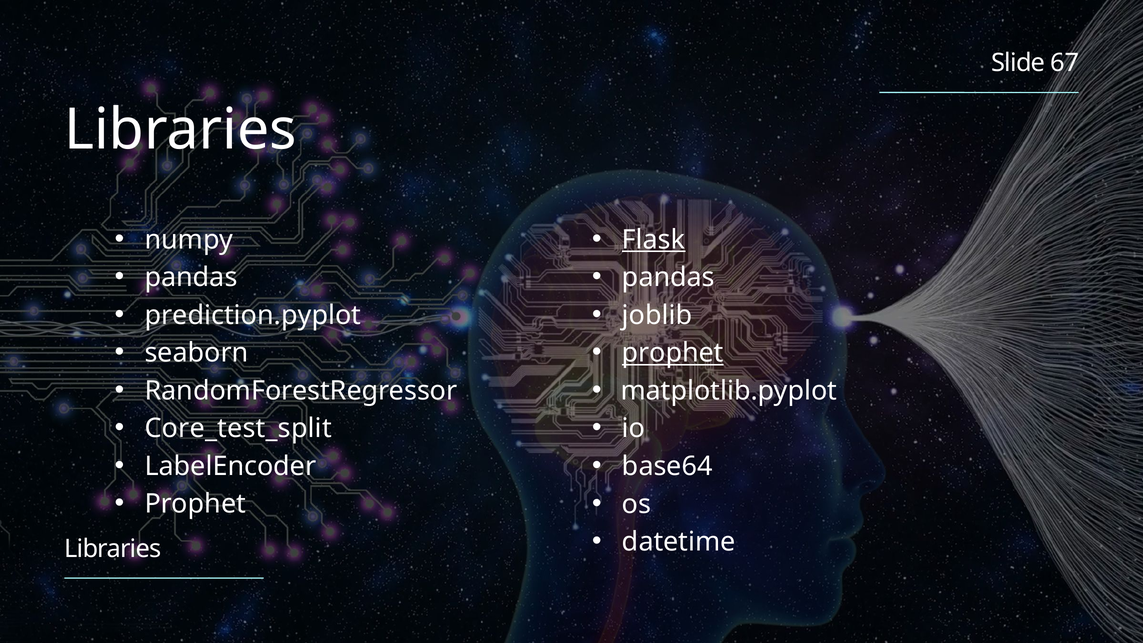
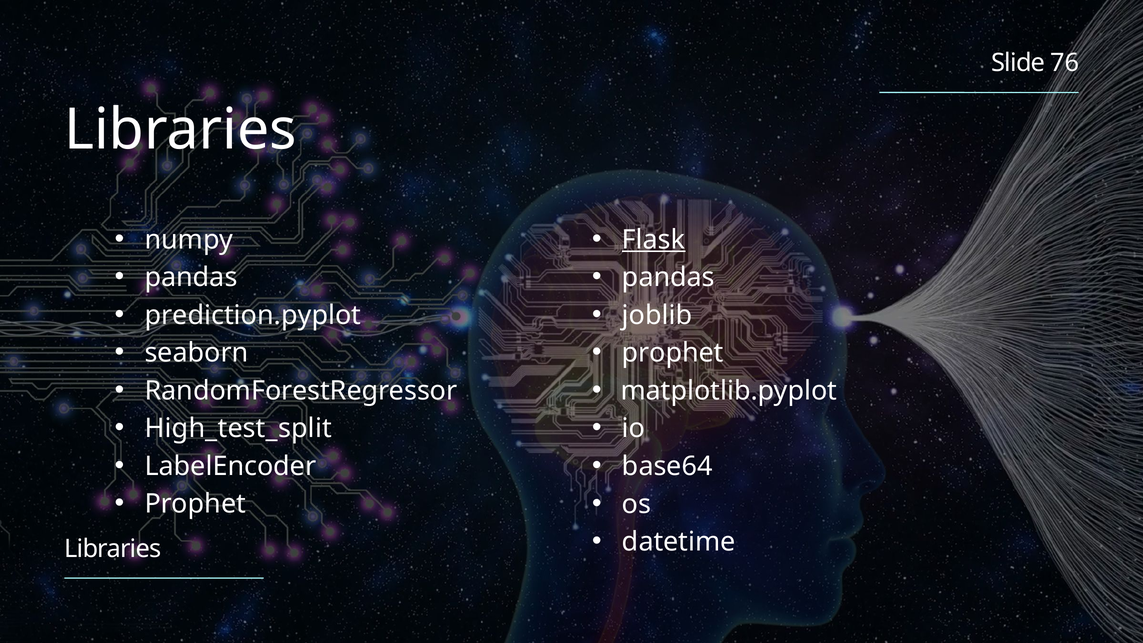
67: 67 -> 76
prophet at (673, 353) underline: present -> none
Core_test_split: Core_test_split -> High_test_split
